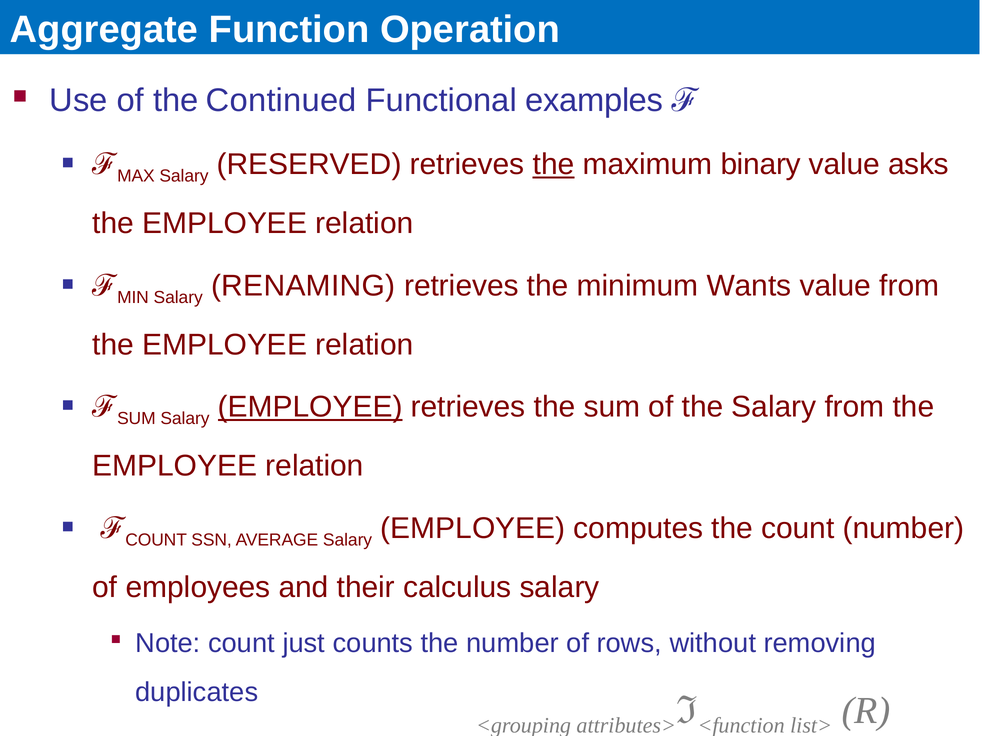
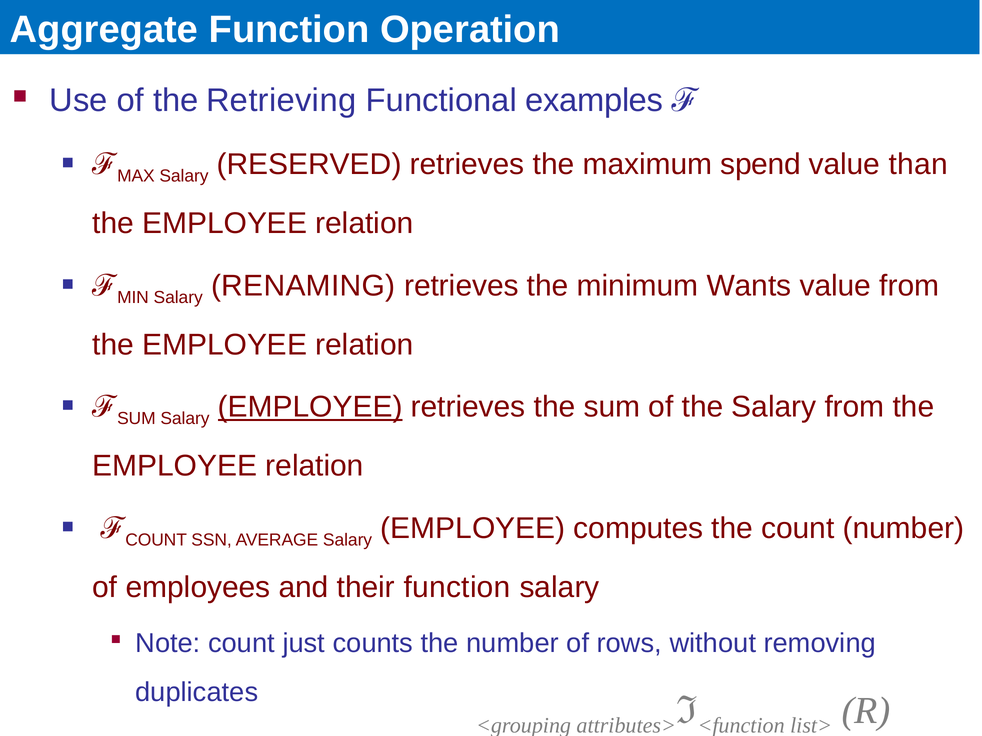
Continued: Continued -> Retrieving
the at (554, 165) underline: present -> none
binary: binary -> spend
asks: asks -> than
their calculus: calculus -> function
